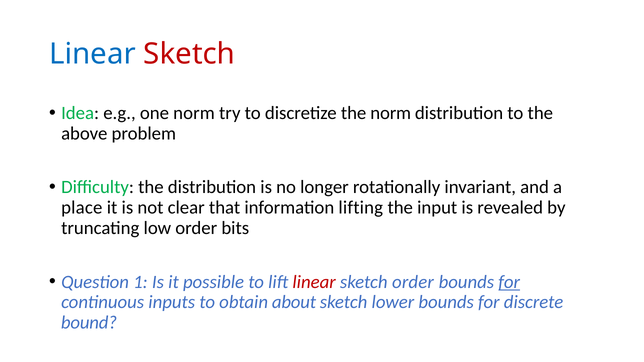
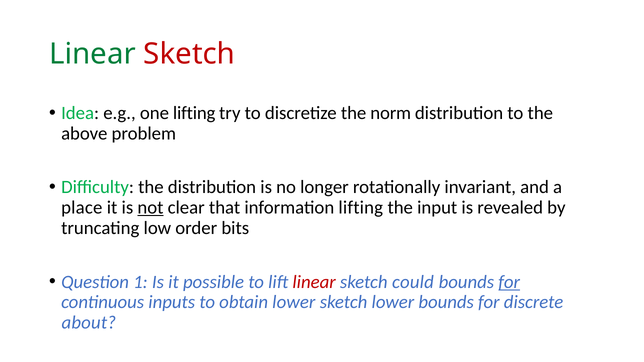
Linear at (92, 54) colour: blue -> green
one norm: norm -> lifting
not underline: none -> present
sketch order: order -> could
obtain about: about -> lower
bound: bound -> about
